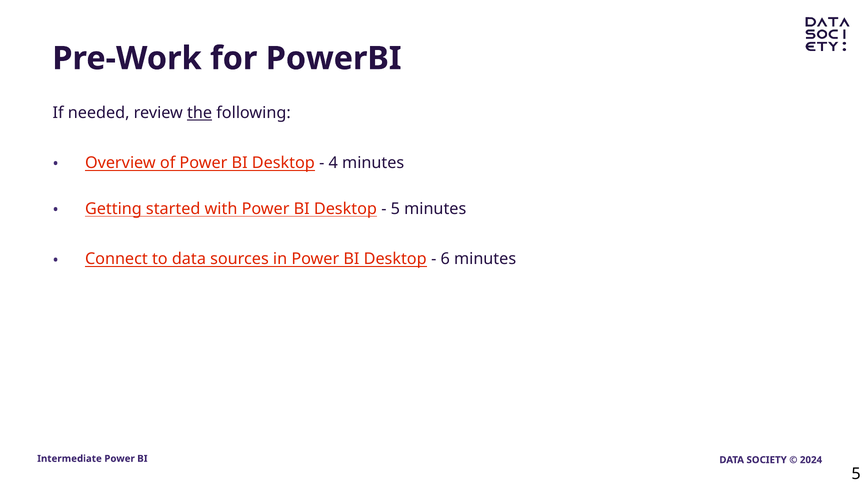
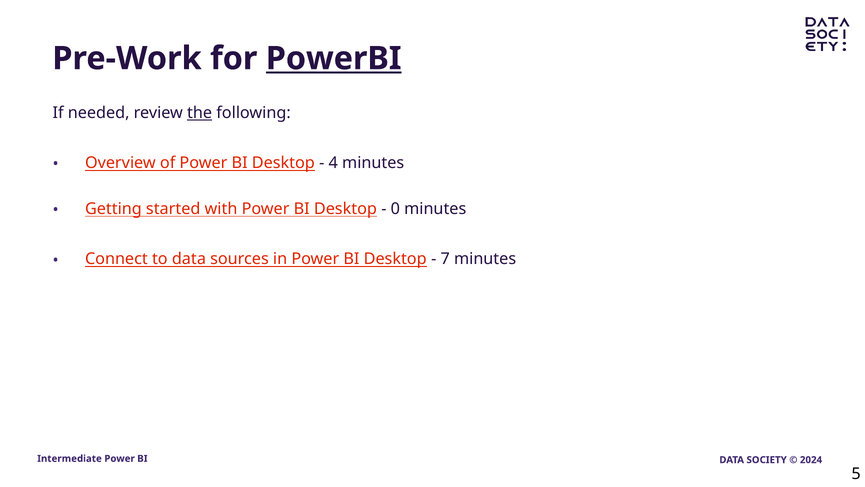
PowerBI underline: none -> present
5 at (395, 209): 5 -> 0
6: 6 -> 7
